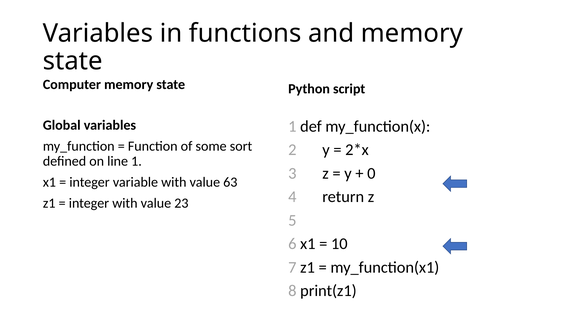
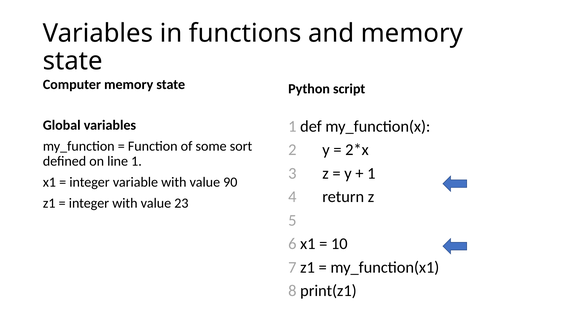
0 at (371, 173): 0 -> 1
63: 63 -> 90
